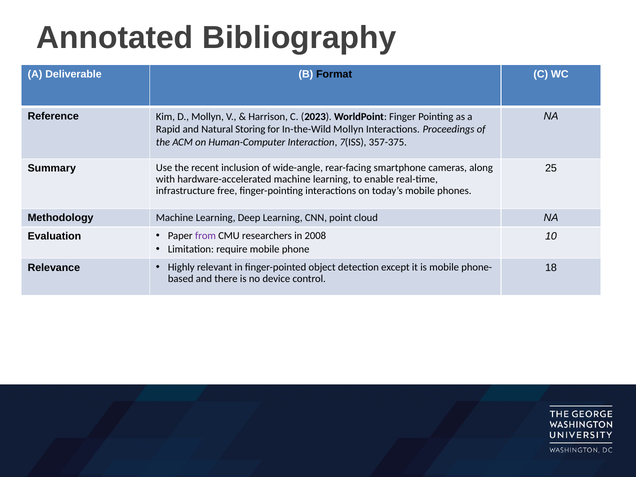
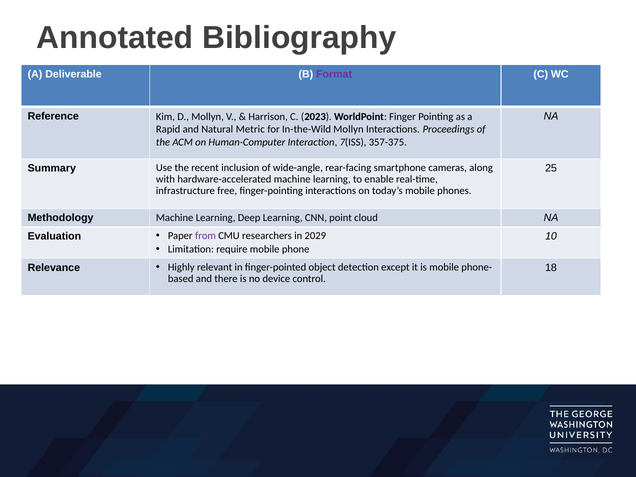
Format colour: black -> purple
Storing: Storing -> Metric
2008: 2008 -> 2029
